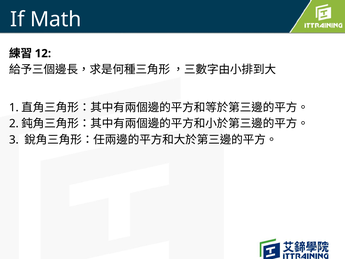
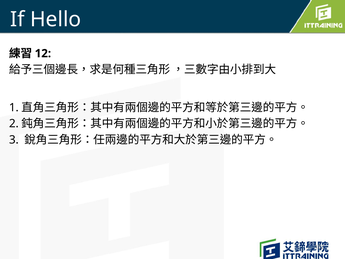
Math: Math -> Hello
